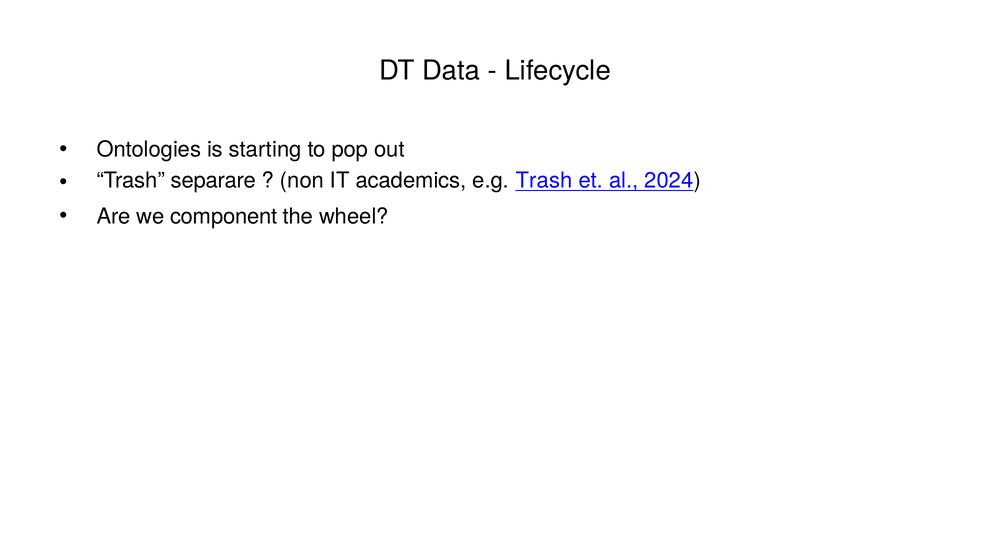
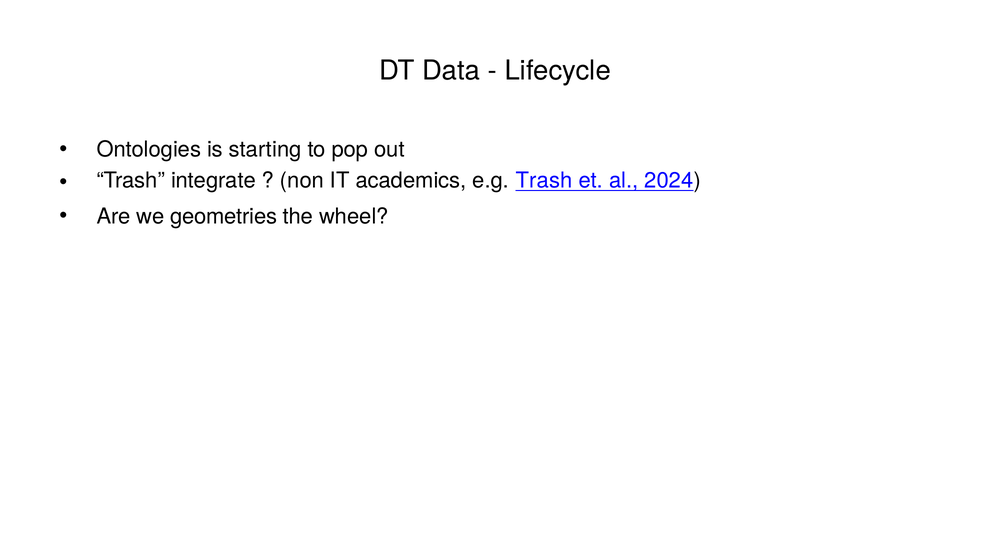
separare: separare -> integrate
component: component -> geometries
